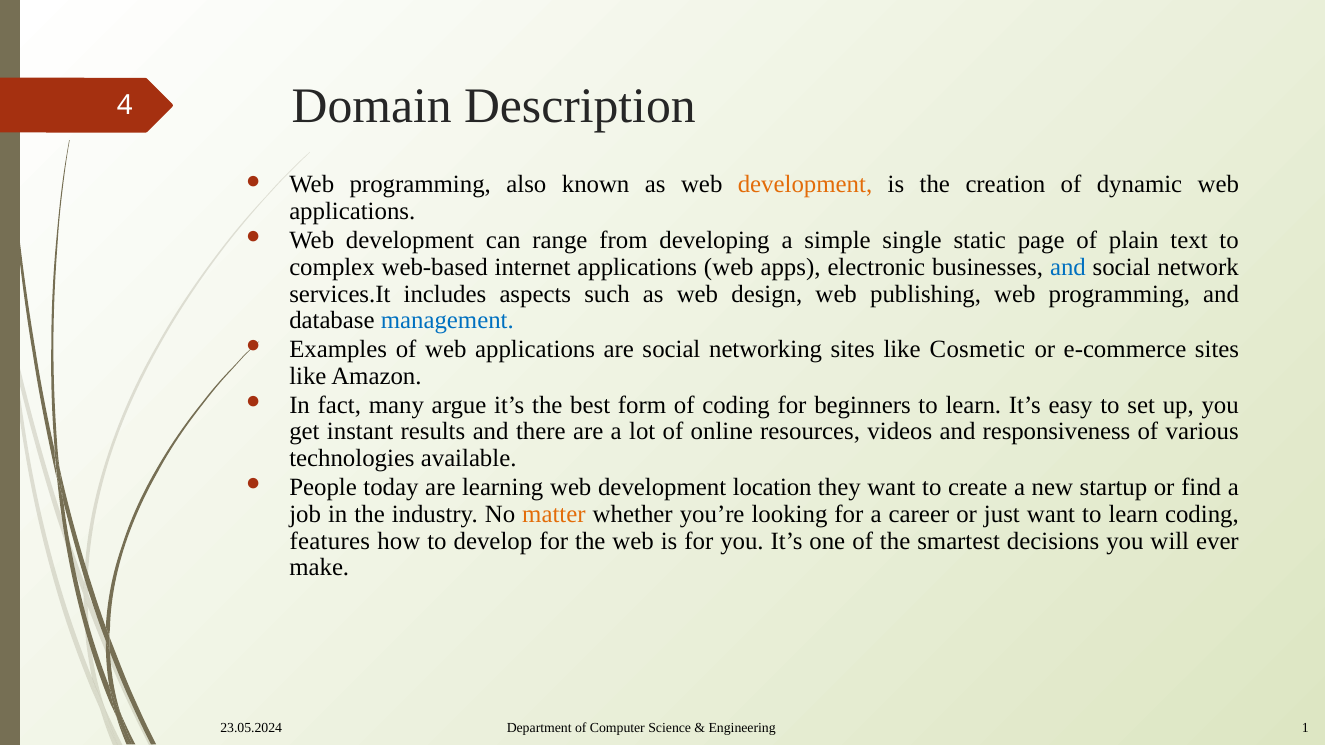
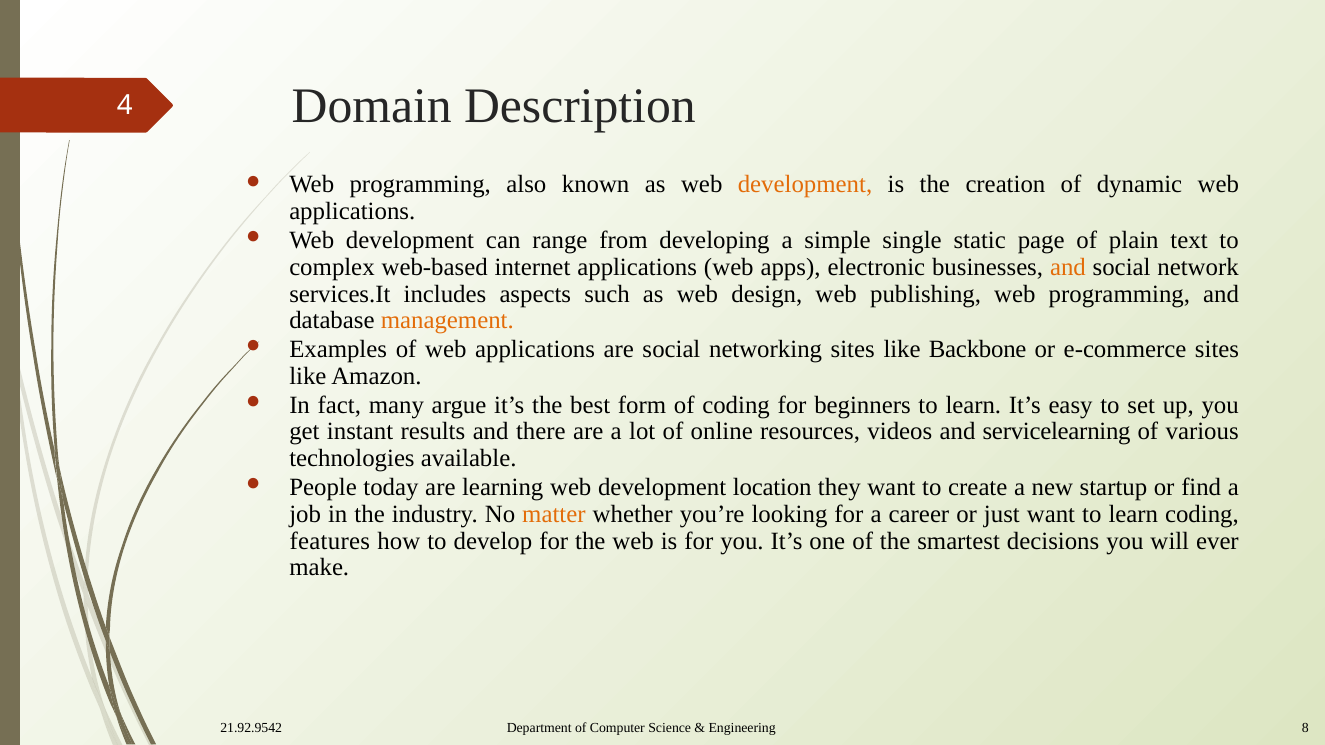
and at (1068, 267) colour: blue -> orange
management colour: blue -> orange
Cosmetic: Cosmetic -> Backbone
responsiveness: responsiveness -> servicelearning
23.05.2024: 23.05.2024 -> 21.92.9542
1: 1 -> 8
